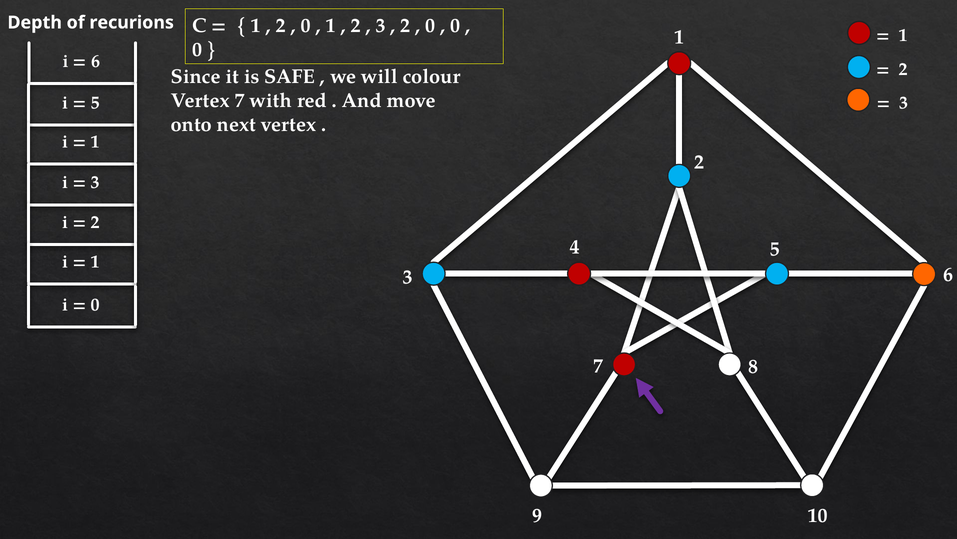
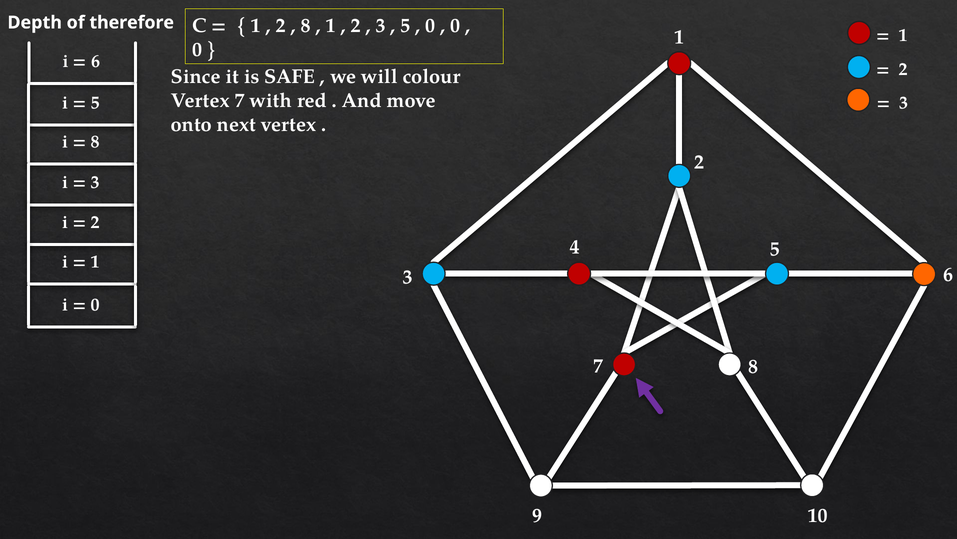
recurions: recurions -> therefore
0 at (306, 26): 0 -> 8
2 at (405, 26): 2 -> 5
1 at (95, 142): 1 -> 8
